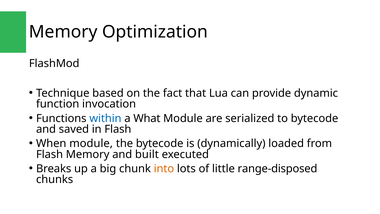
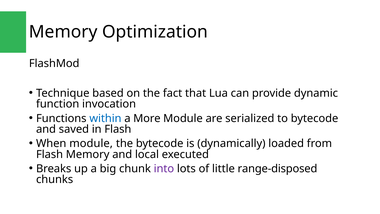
What: What -> More
built: built -> local
into colour: orange -> purple
